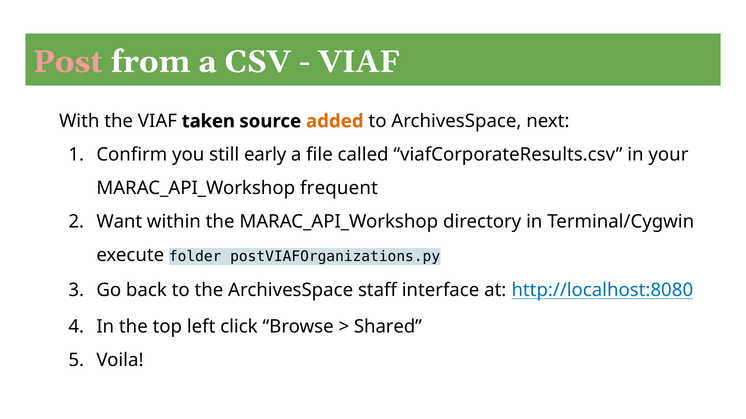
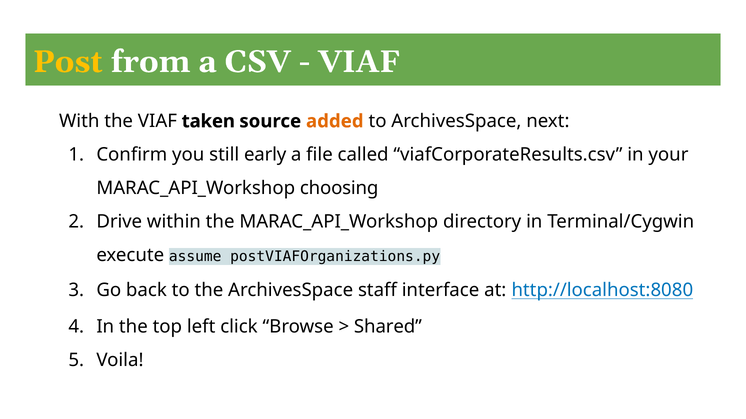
Post colour: pink -> yellow
frequent: frequent -> choosing
Want: Want -> Drive
folder: folder -> assume
